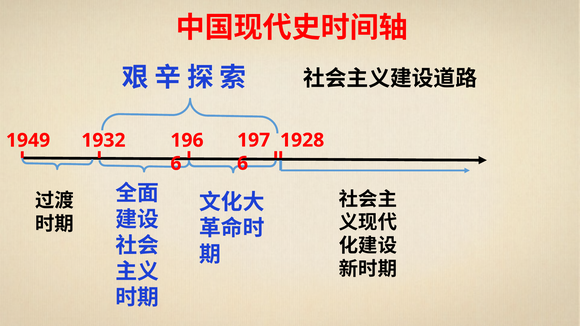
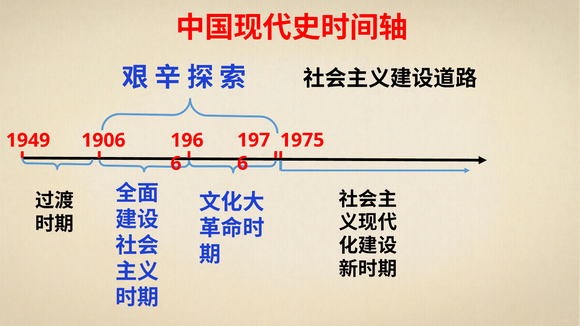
1928: 1928 -> 1975
1932: 1932 -> 1906
